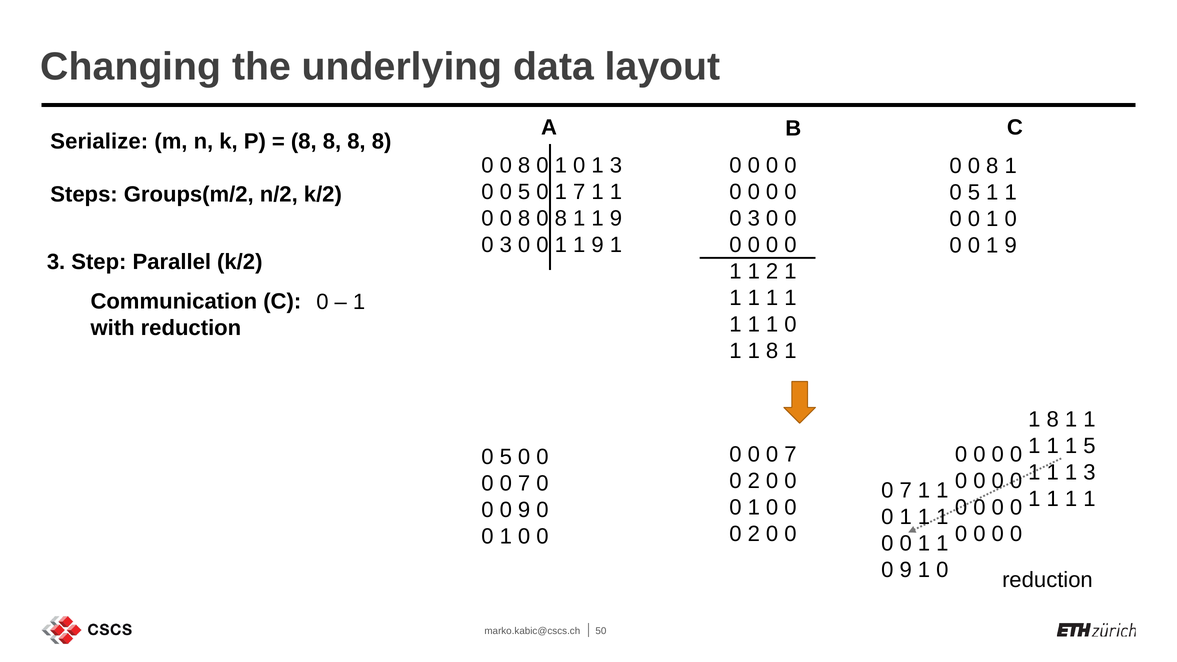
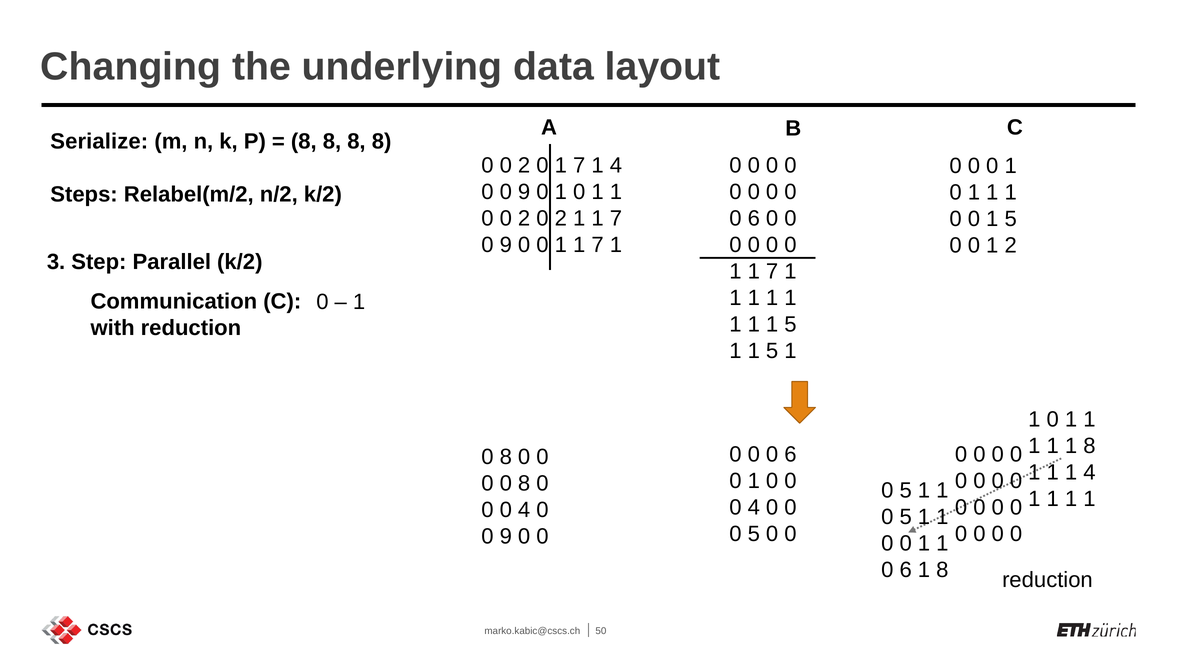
8 at (524, 166): 8 -> 2
0 at (579, 166): 0 -> 7
3 at (616, 166): 3 -> 4
8 at (992, 166): 8 -> 0
5 at (524, 192): 5 -> 9
7 at (579, 192): 7 -> 0
5 at (974, 192): 5 -> 1
Groups(m/2: Groups(m/2 -> Relabel(m/2
8 at (524, 219): 8 -> 2
8 at (561, 219): 8 -> 2
9 at (616, 219): 9 -> 7
3 at (754, 219): 3 -> 6
0 at (1011, 219): 0 -> 5
3 at (506, 245): 3 -> 9
9 at (598, 245): 9 -> 7
0 1 9: 9 -> 2
2 at (772, 271): 2 -> 7
0 at (791, 324): 0 -> 5
8 at (772, 351): 8 -> 5
8 at (1053, 420): 8 -> 0
1 1 5: 5 -> 8
7 at (791, 455): 7 -> 6
5 at (506, 457): 5 -> 8
3 at (1089, 473): 3 -> 4
2 at (754, 481): 2 -> 1
7 at (524, 483): 7 -> 8
7 at (906, 491): 7 -> 5
1 at (754, 508): 1 -> 4
9 at (524, 510): 9 -> 4
1 at (906, 517): 1 -> 5
2 at (754, 534): 2 -> 5
1 at (506, 536): 1 -> 9
9 at (906, 570): 9 -> 6
0 at (942, 570): 0 -> 8
